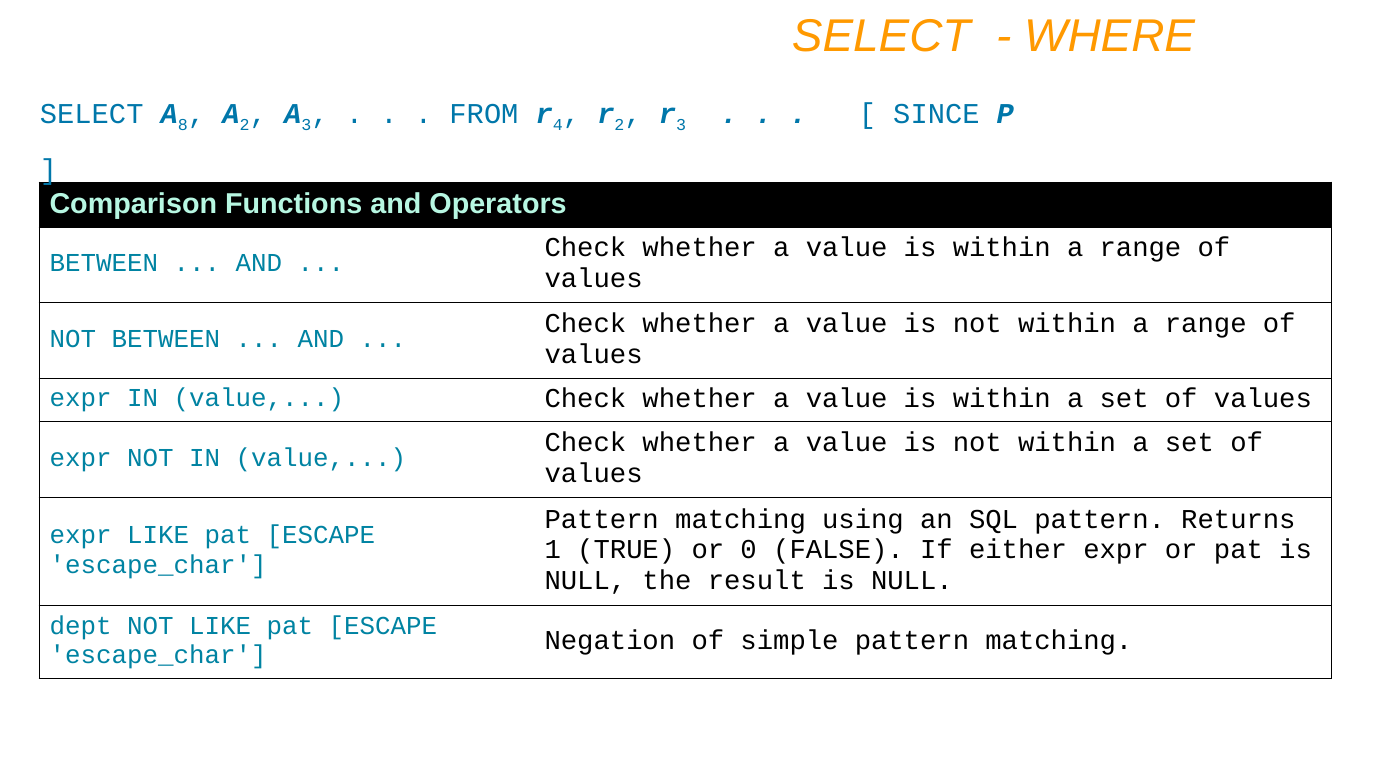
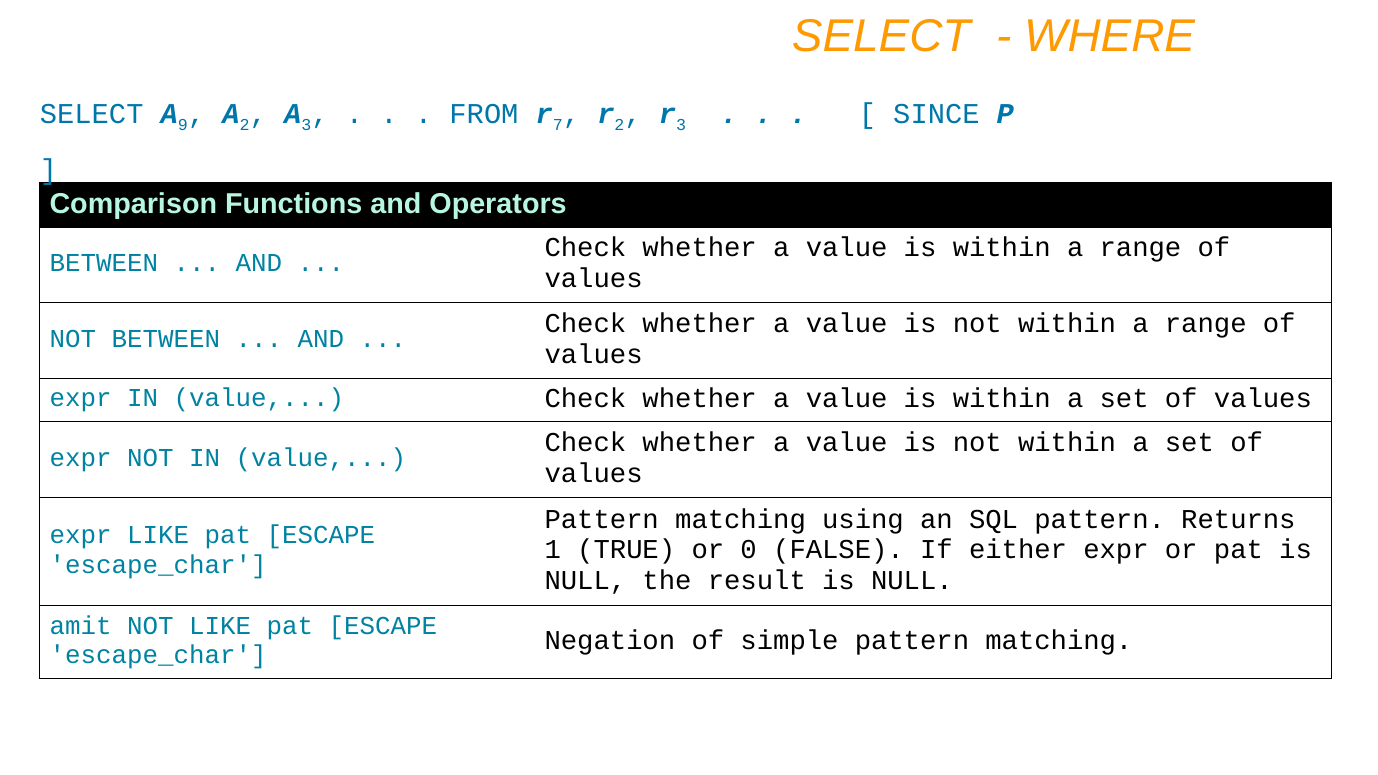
8: 8 -> 9
4: 4 -> 7
dept: dept -> amit
